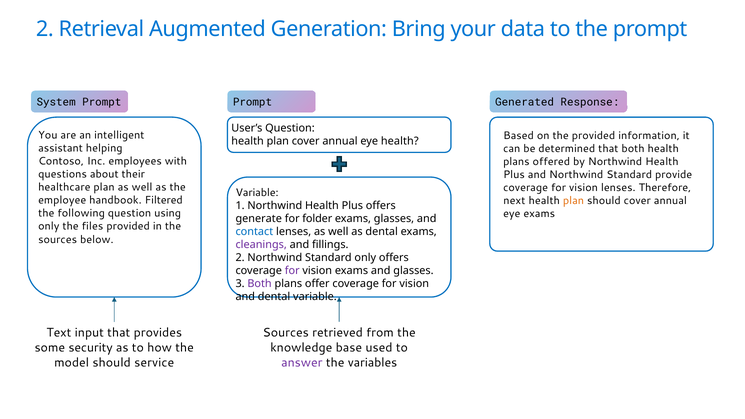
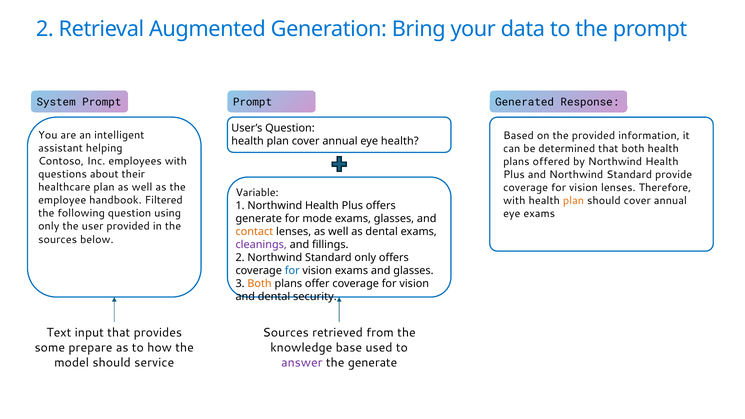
next at (514, 201): next -> with
folder: folder -> mode
files: files -> user
contact colour: blue -> orange
for at (292, 271) colour: purple -> blue
Both at (260, 284) colour: purple -> orange
dental variable: variable -> security
security: security -> prepare
the variables: variables -> generate
